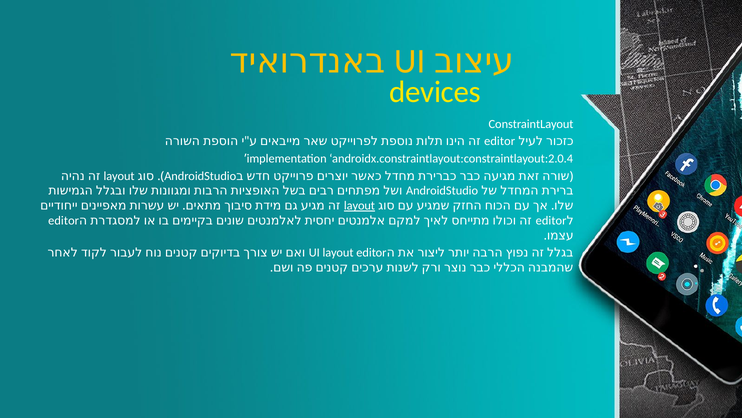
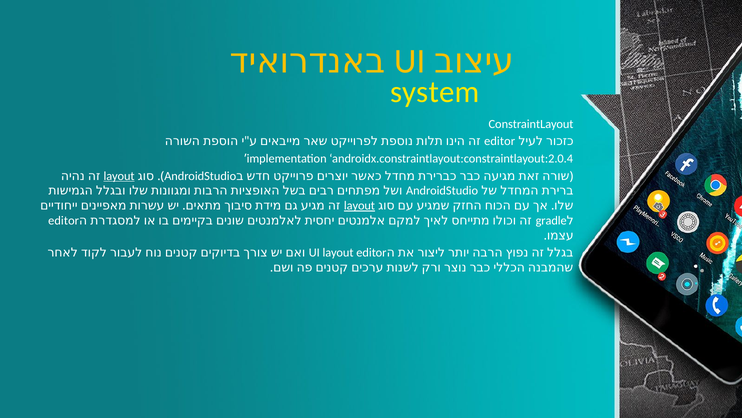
devices: devices -> system
layout at (119, 176) underline: none -> present
editor at (551, 220): editor -> gradle
